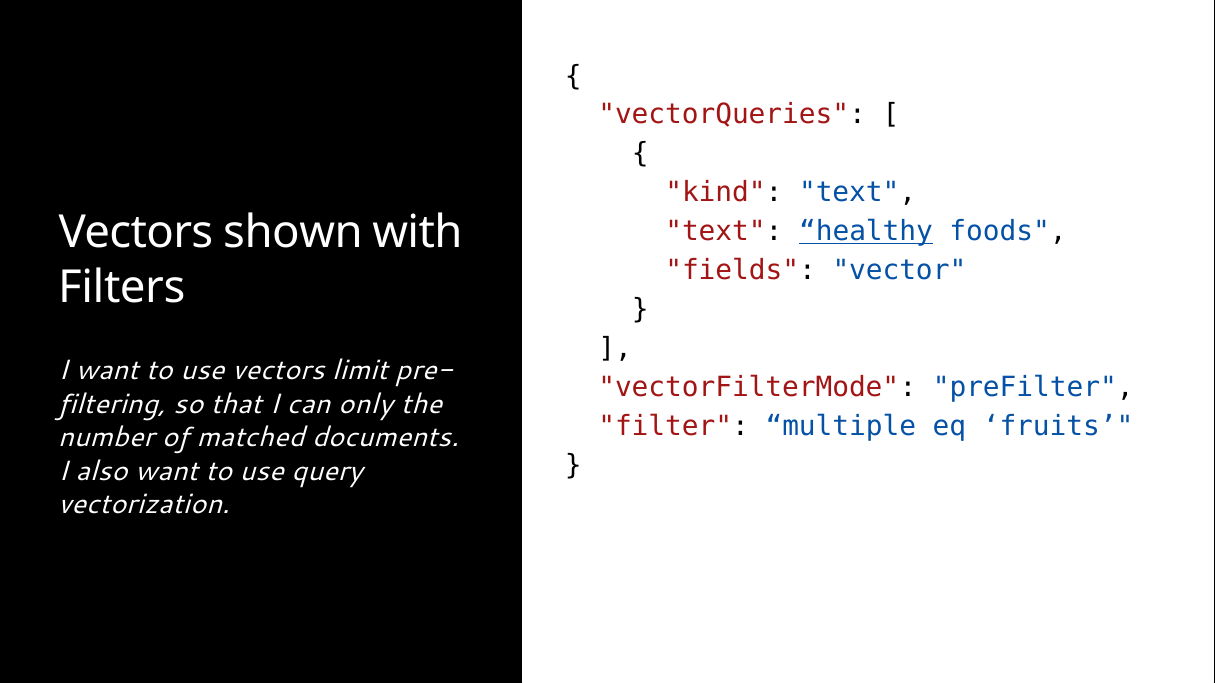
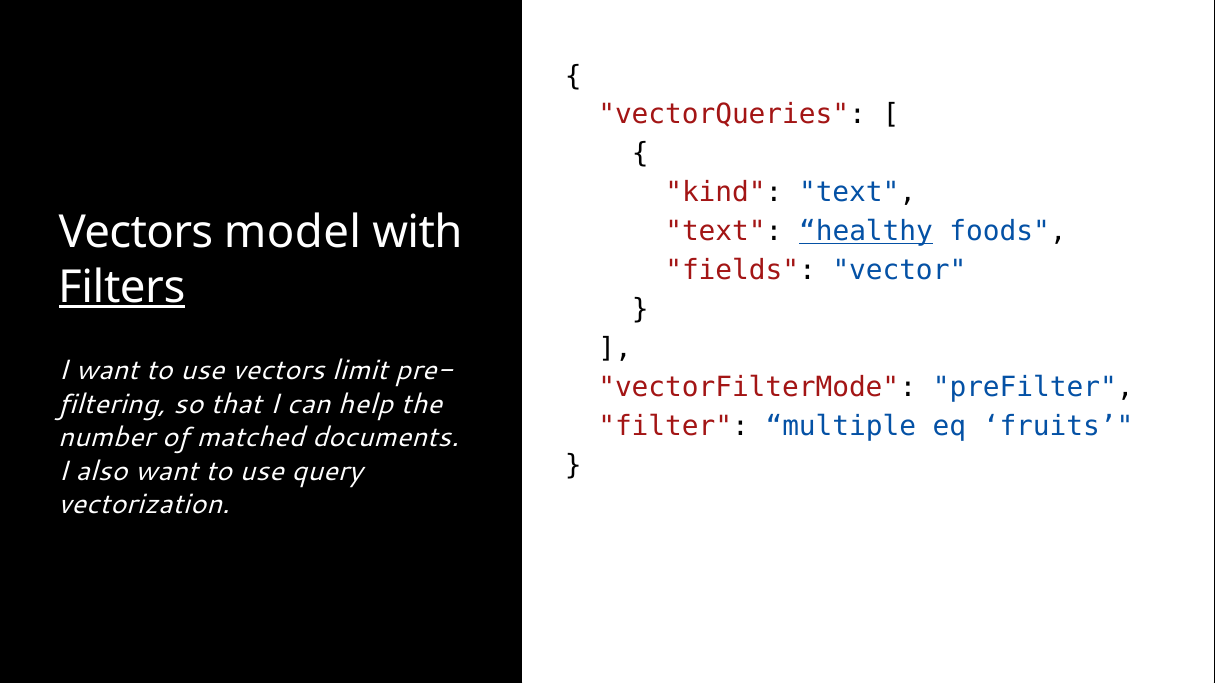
shown: shown -> model
Filters underline: none -> present
only: only -> help
